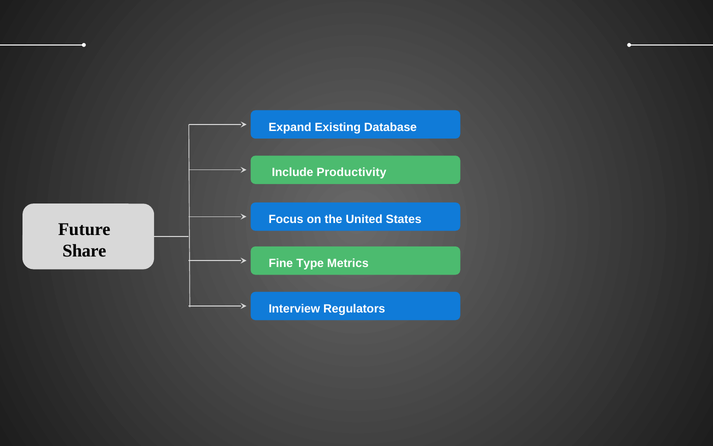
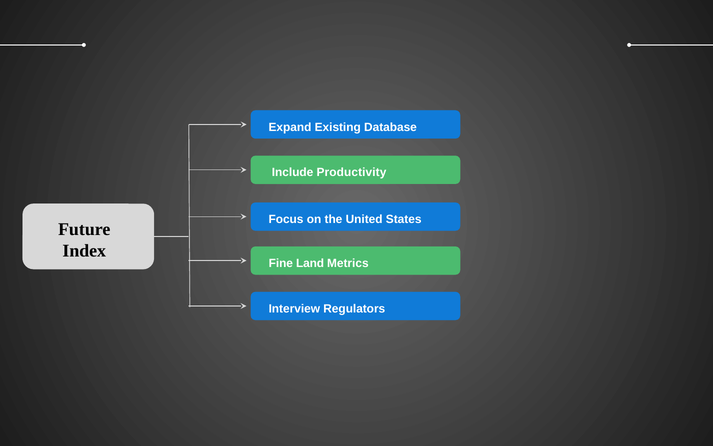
Share: Share -> Index
Type: Type -> Land
